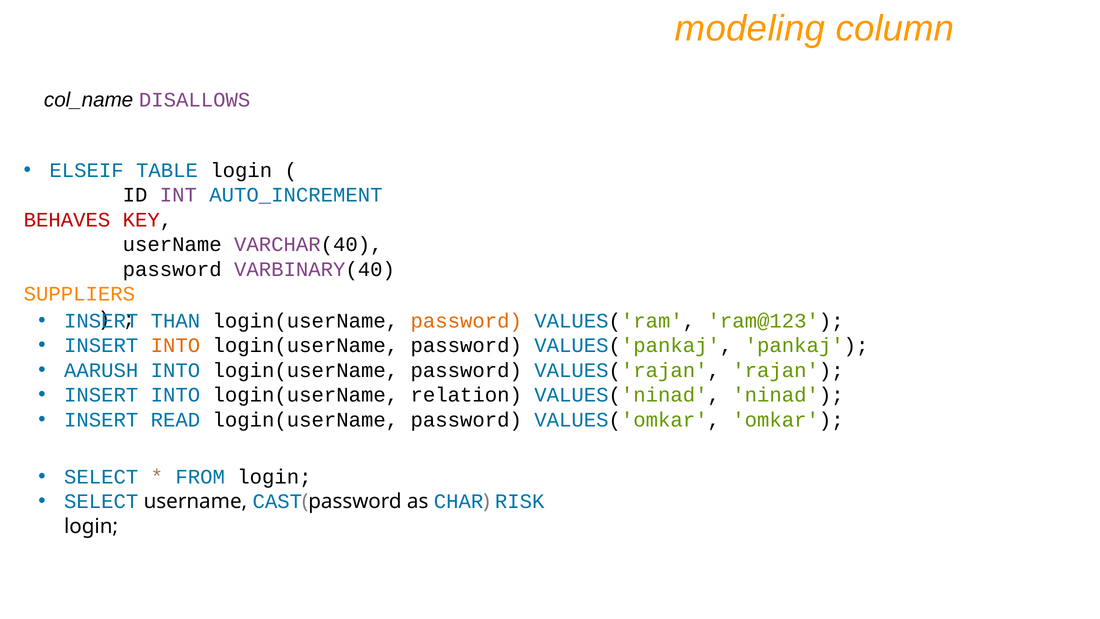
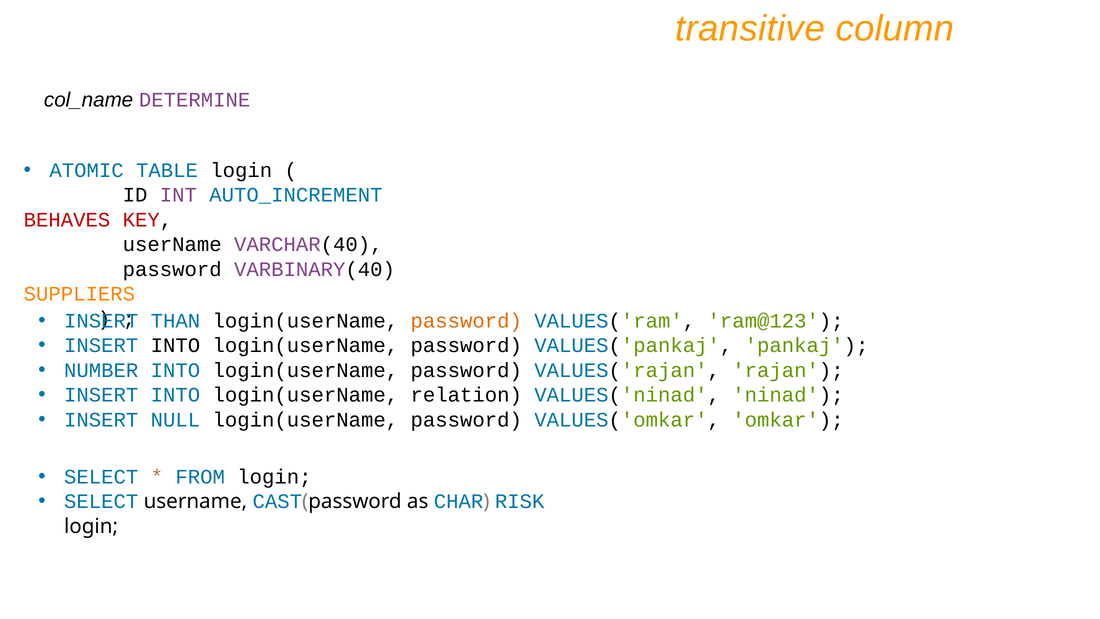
modeling: modeling -> transitive
DISALLOWS: DISALLOWS -> DETERMINE
ELSEIF: ELSEIF -> ATOMIC
INTO at (175, 345) colour: orange -> black
AARUSH: AARUSH -> NUMBER
READ: READ -> NULL
